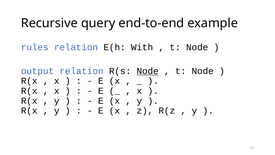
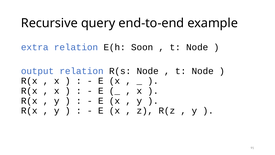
rules: rules -> extra
With: With -> Soon
Node at (148, 71) underline: present -> none
